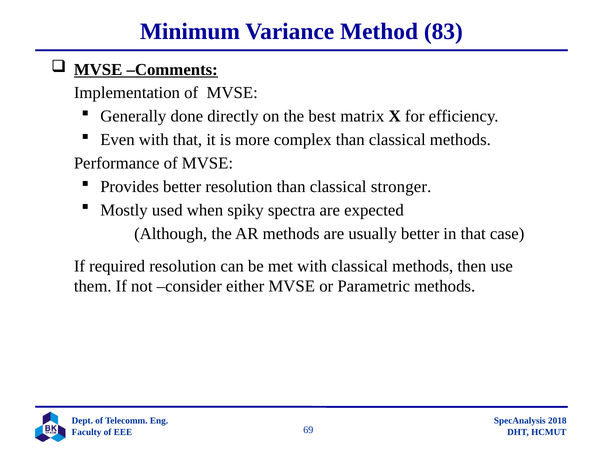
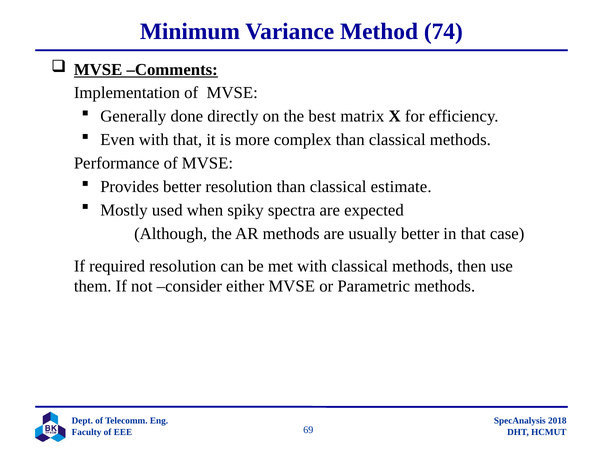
83: 83 -> 74
stronger: stronger -> estimate
